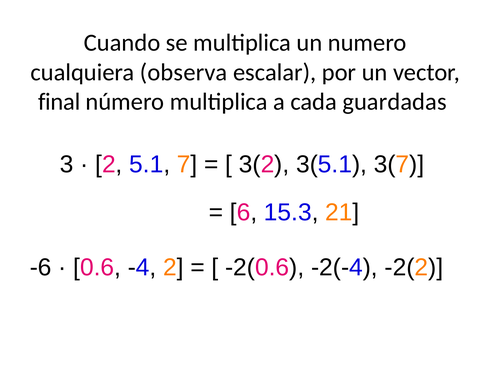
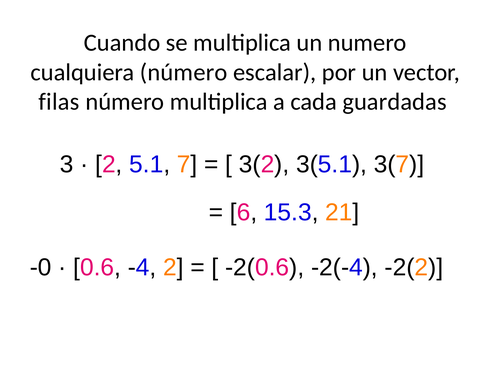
cualquiera observa: observa -> número
final: final -> filas
-6: -6 -> -0
